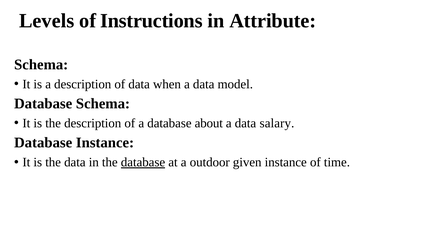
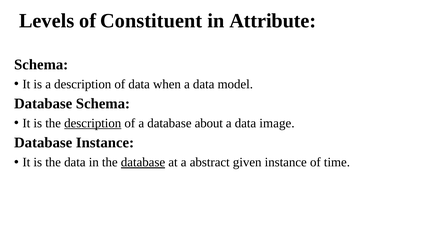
Instructions: Instructions -> Constituent
description at (93, 123) underline: none -> present
salary: salary -> image
outdoor: outdoor -> abstract
